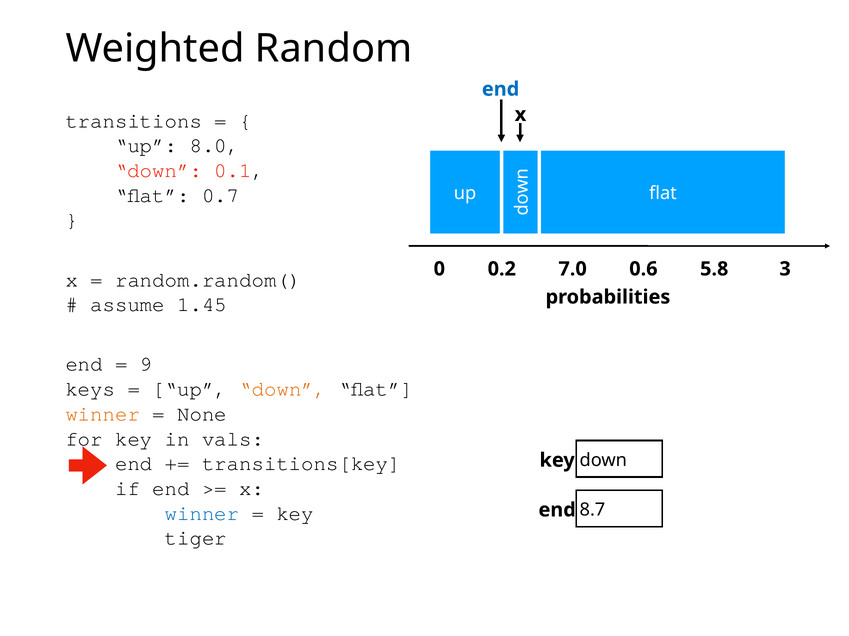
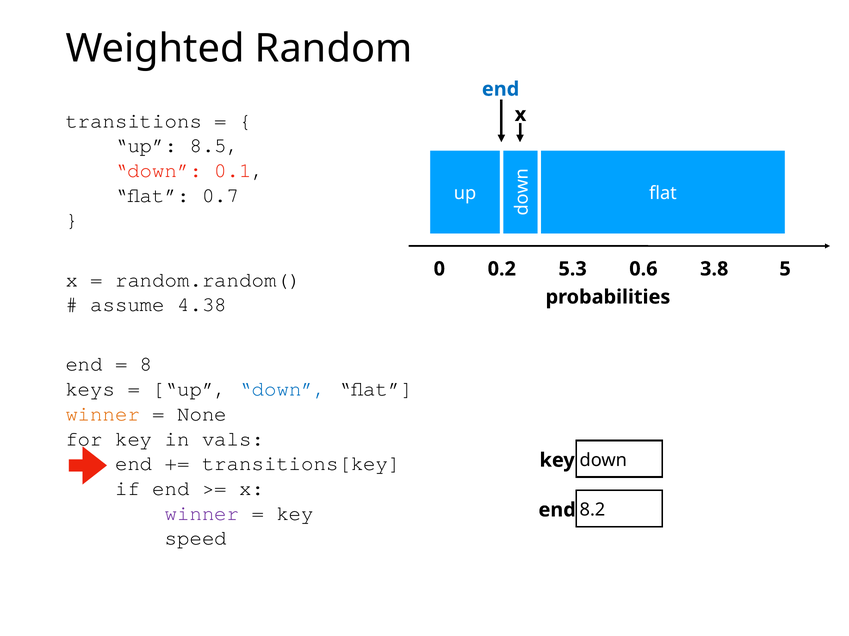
8.0: 8.0 -> 8.5
7.0: 7.0 -> 5.3
5.8: 5.8 -> 3.8
3: 3 -> 5
1.45: 1.45 -> 4.38
9: 9 -> 8
down at (283, 389) colour: orange -> blue
winner at (202, 514) colour: blue -> purple
8.7: 8.7 -> 8.2
tiger: tiger -> speed
